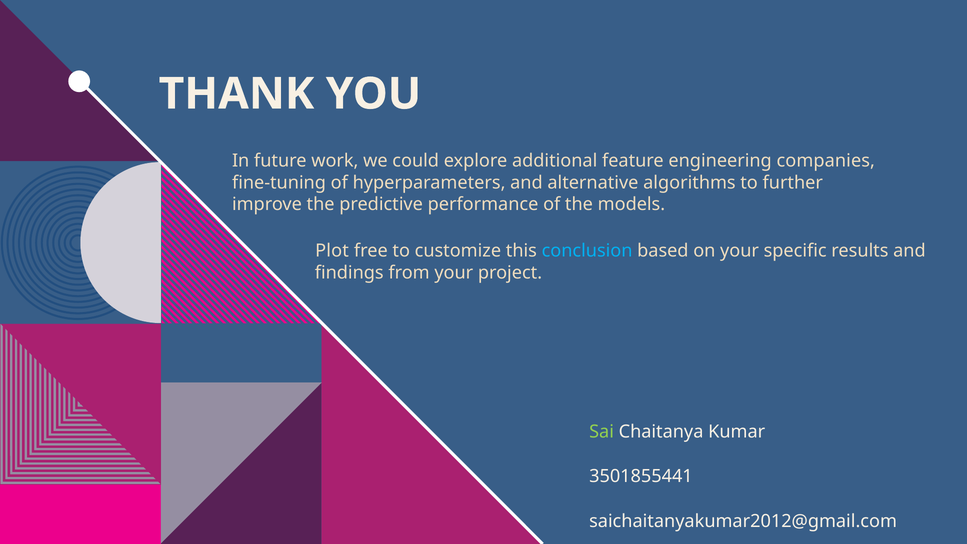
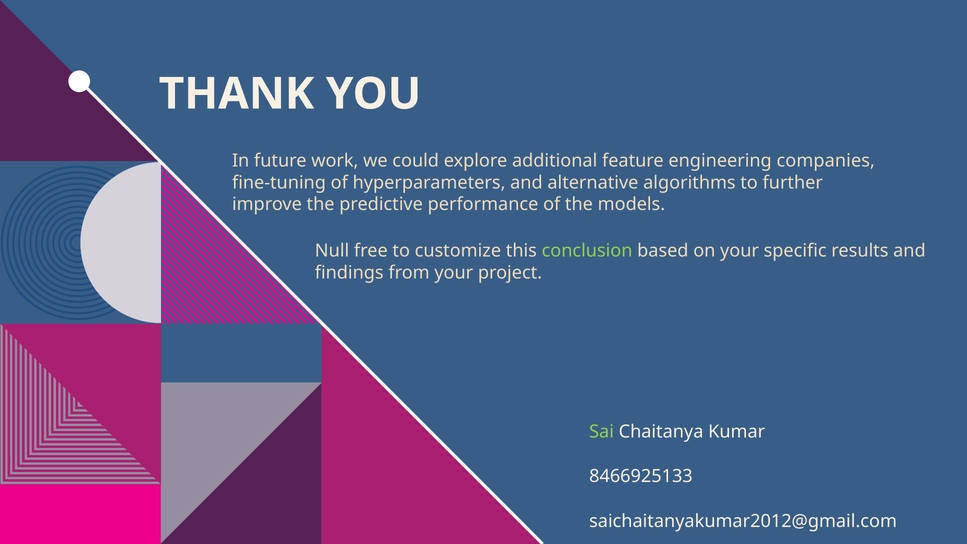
Plot: Plot -> Null
conclusion colour: light blue -> light green
3501855441: 3501855441 -> 8466925133
